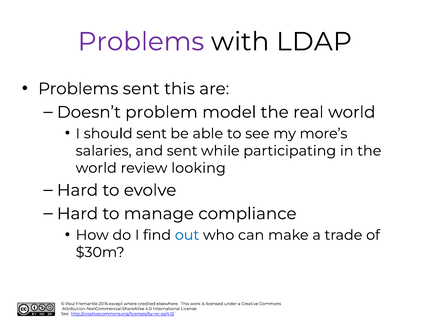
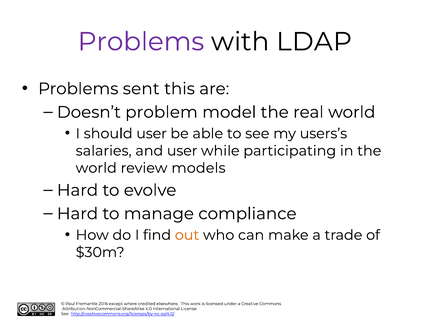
should sent: sent -> user
more’s: more’s -> users’s
and sent: sent -> user
looking: looking -> models
out colour: blue -> orange
